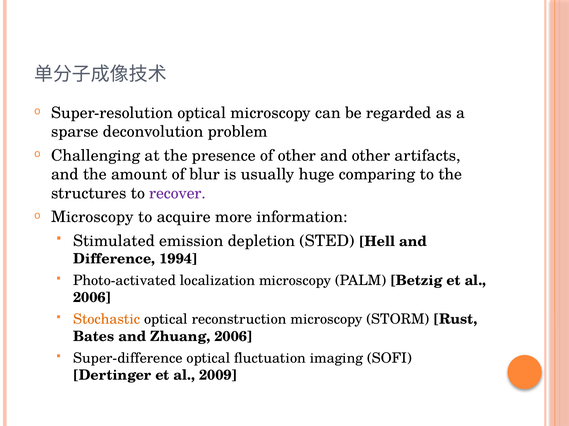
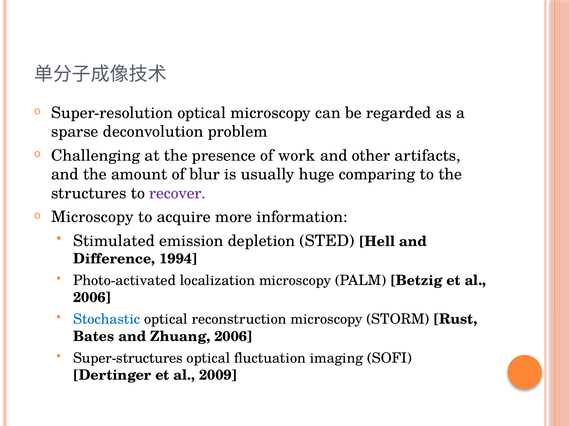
of other: other -> work
Stochastic colour: orange -> blue
Super-difference: Super-difference -> Super-structures
